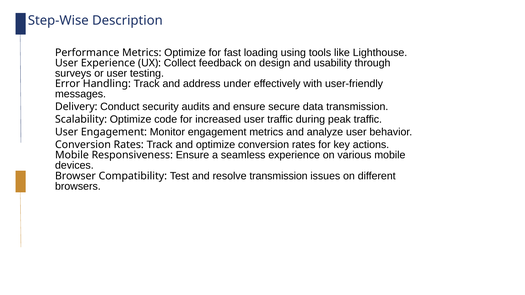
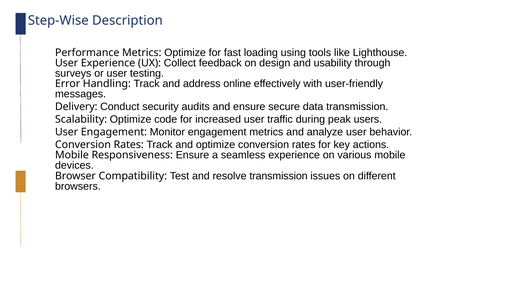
under: under -> online
peak traffic: traffic -> users
